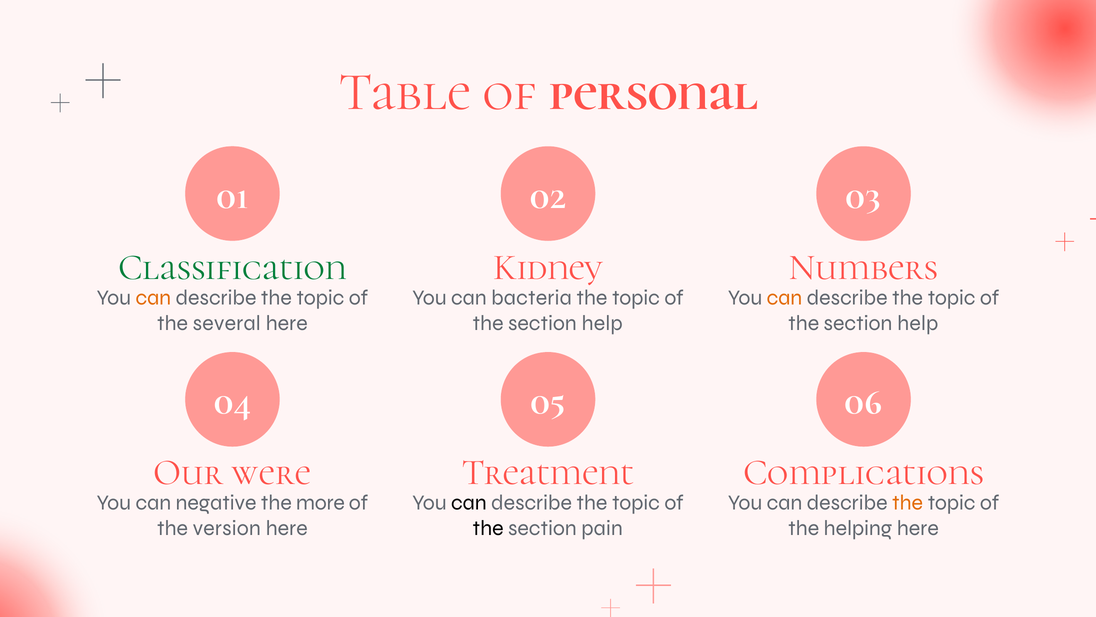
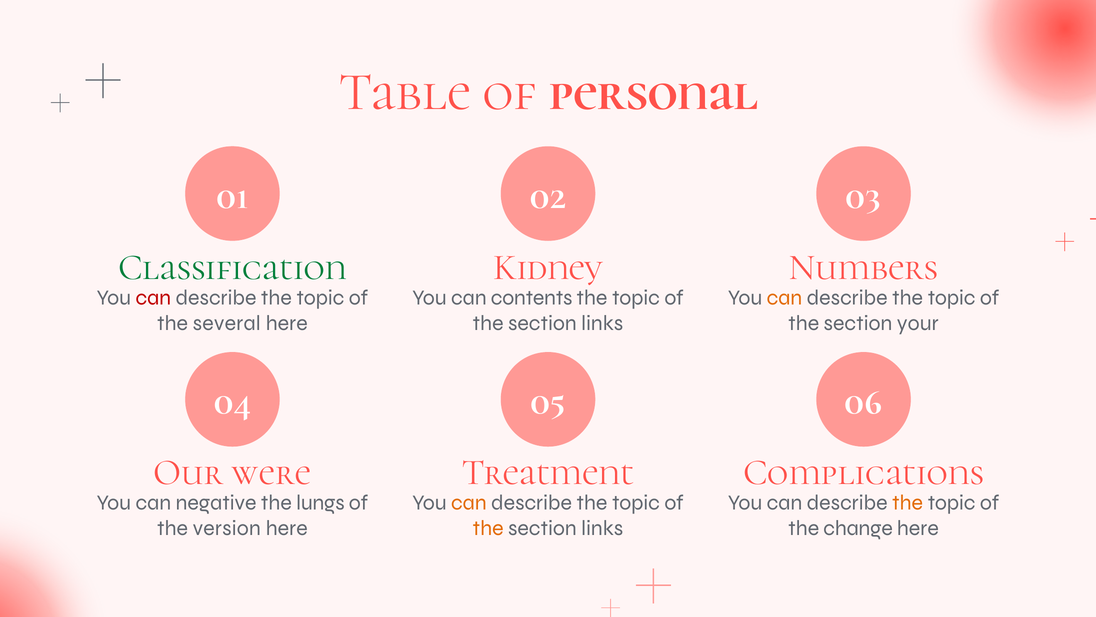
can at (153, 297) colour: orange -> red
bacteria: bacteria -> contents
help at (602, 323): help -> links
help at (918, 323): help -> your
more: more -> lungs
can at (469, 502) colour: black -> orange
the at (488, 528) colour: black -> orange
pain at (602, 528): pain -> links
helping: helping -> change
